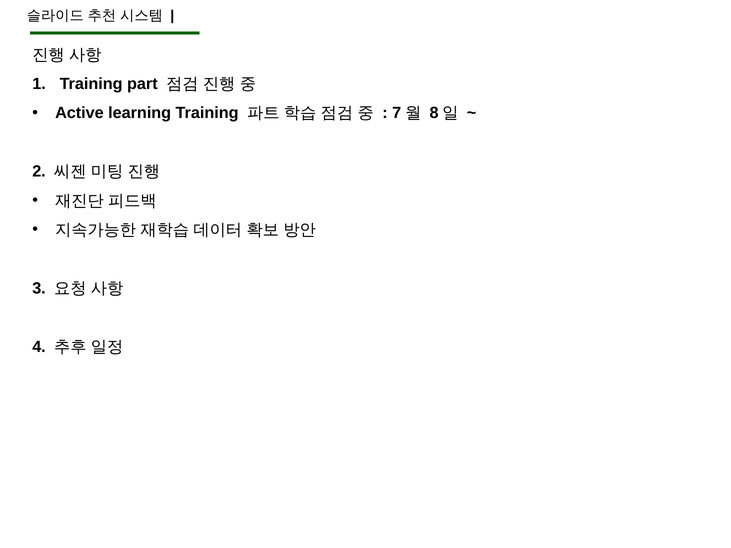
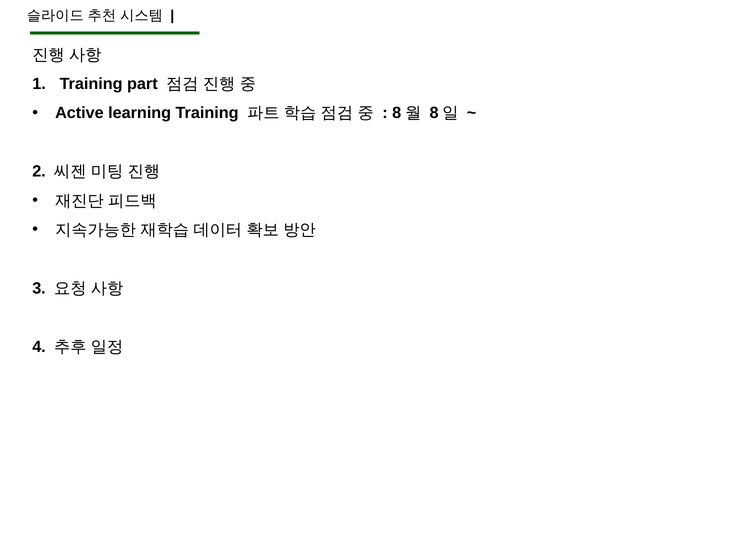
7 at (397, 113): 7 -> 8
